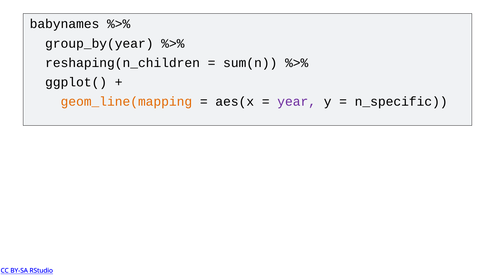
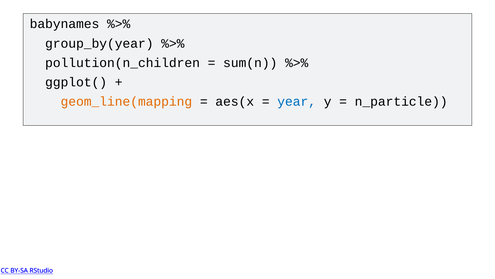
reshaping(n_children: reshaping(n_children -> pollution(n_children
year colour: purple -> blue
n_specific: n_specific -> n_particle
